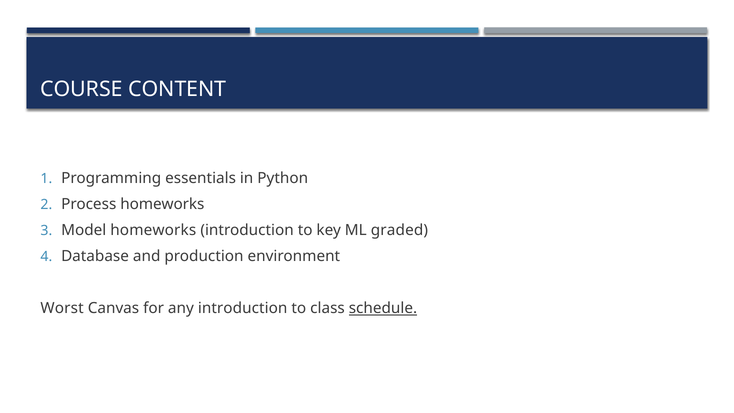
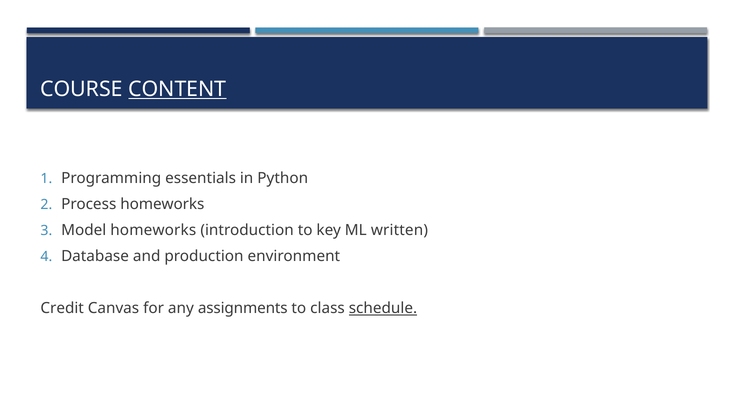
CONTENT underline: none -> present
graded: graded -> written
Worst: Worst -> Credit
any introduction: introduction -> assignments
